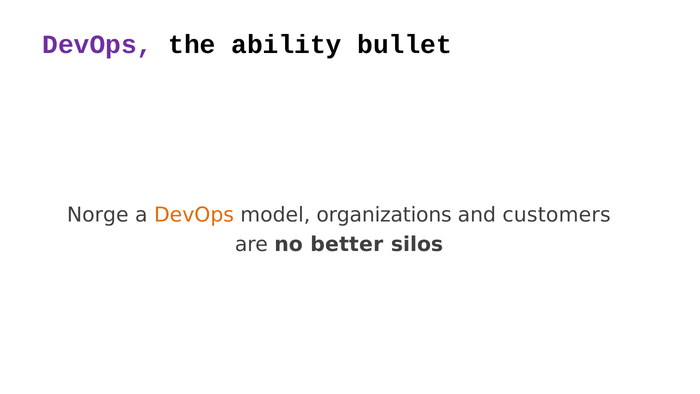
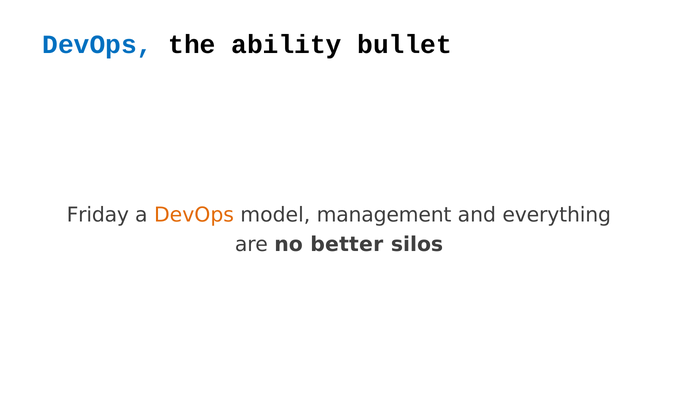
DevOps at (98, 45) colour: purple -> blue
Norge: Norge -> Friday
organizations: organizations -> management
customers: customers -> everything
